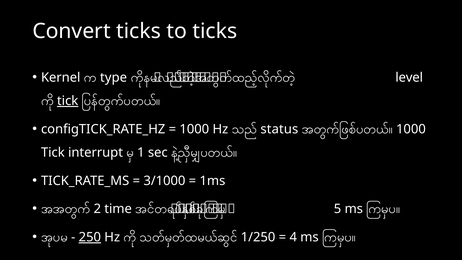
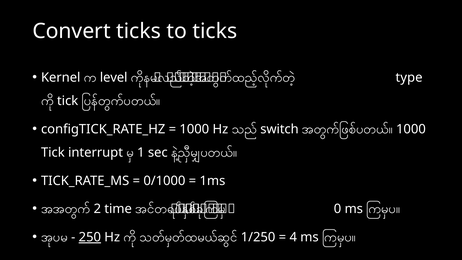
type: type -> level
level: level -> type
tick at (68, 101) underline: present -> none
status: status -> switch
3/1000: 3/1000 -> 0/1000
5: 5 -> 0
